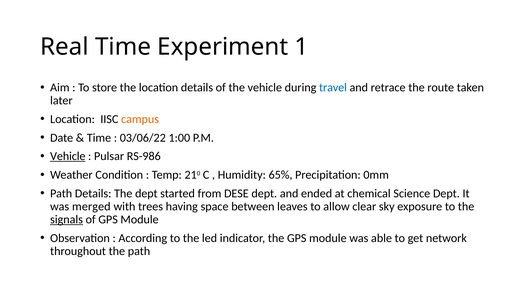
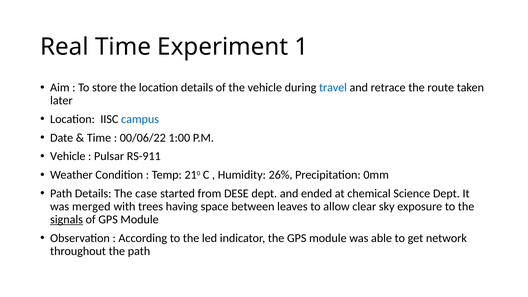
campus colour: orange -> blue
03/06/22: 03/06/22 -> 00/06/22
Vehicle at (68, 156) underline: present -> none
RS-986: RS-986 -> RS-911
65%: 65% -> 26%
The dept: dept -> case
